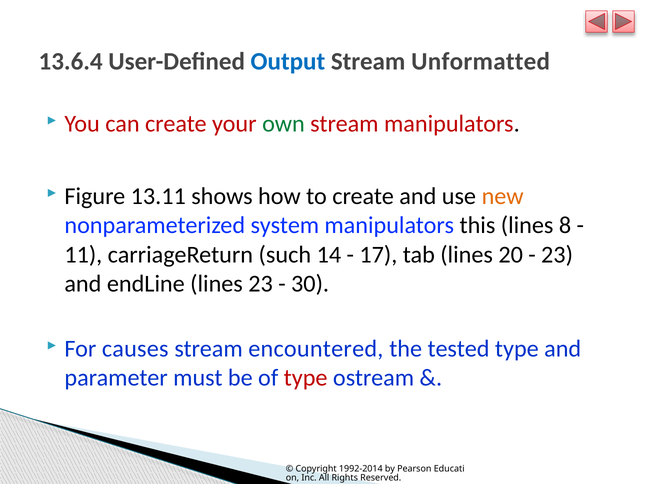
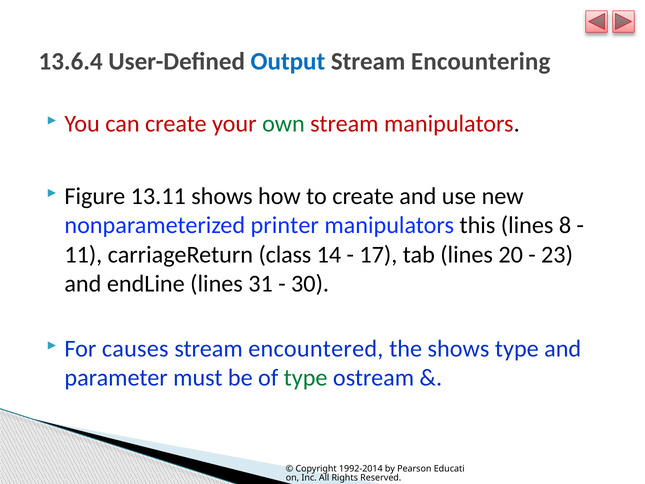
Unformatted: Unformatted -> Encountering
new colour: orange -> black
system: system -> printer
such: such -> class
lines 23: 23 -> 31
the tested: tested -> shows
type at (306, 378) colour: red -> green
